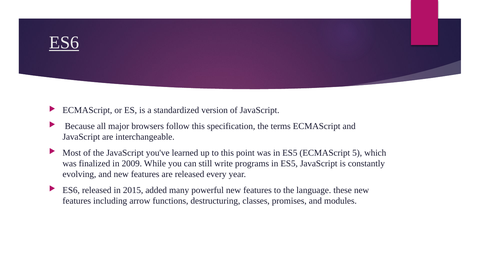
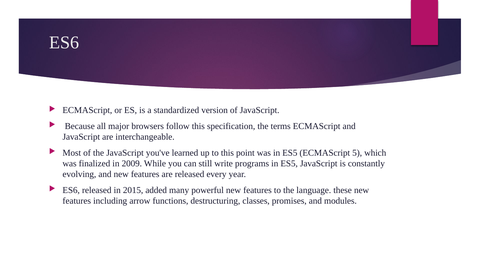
ES6 at (64, 43) underline: present -> none
